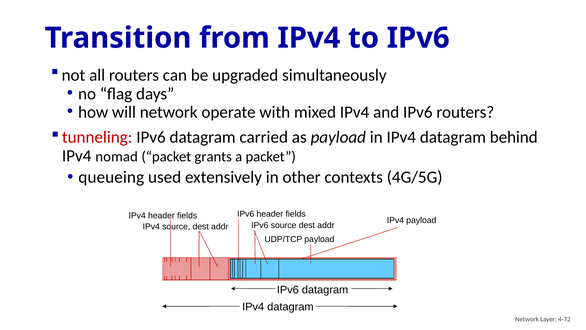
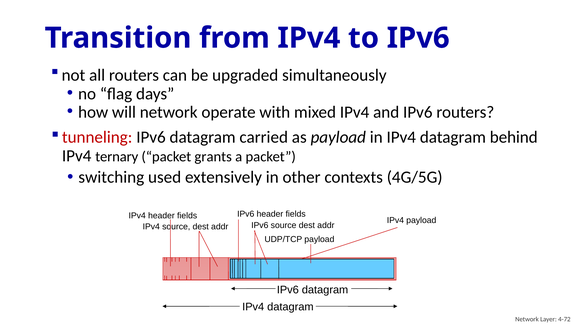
nomad: nomad -> ternary
queueing: queueing -> switching
